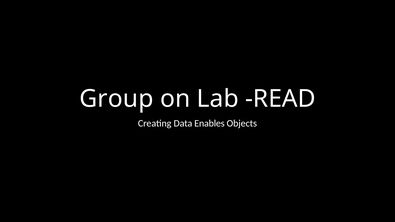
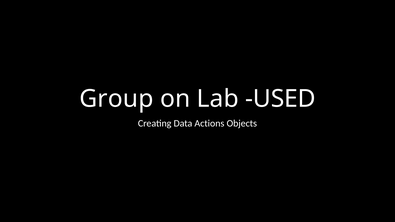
READ: READ -> USED
Enables: Enables -> Actions
